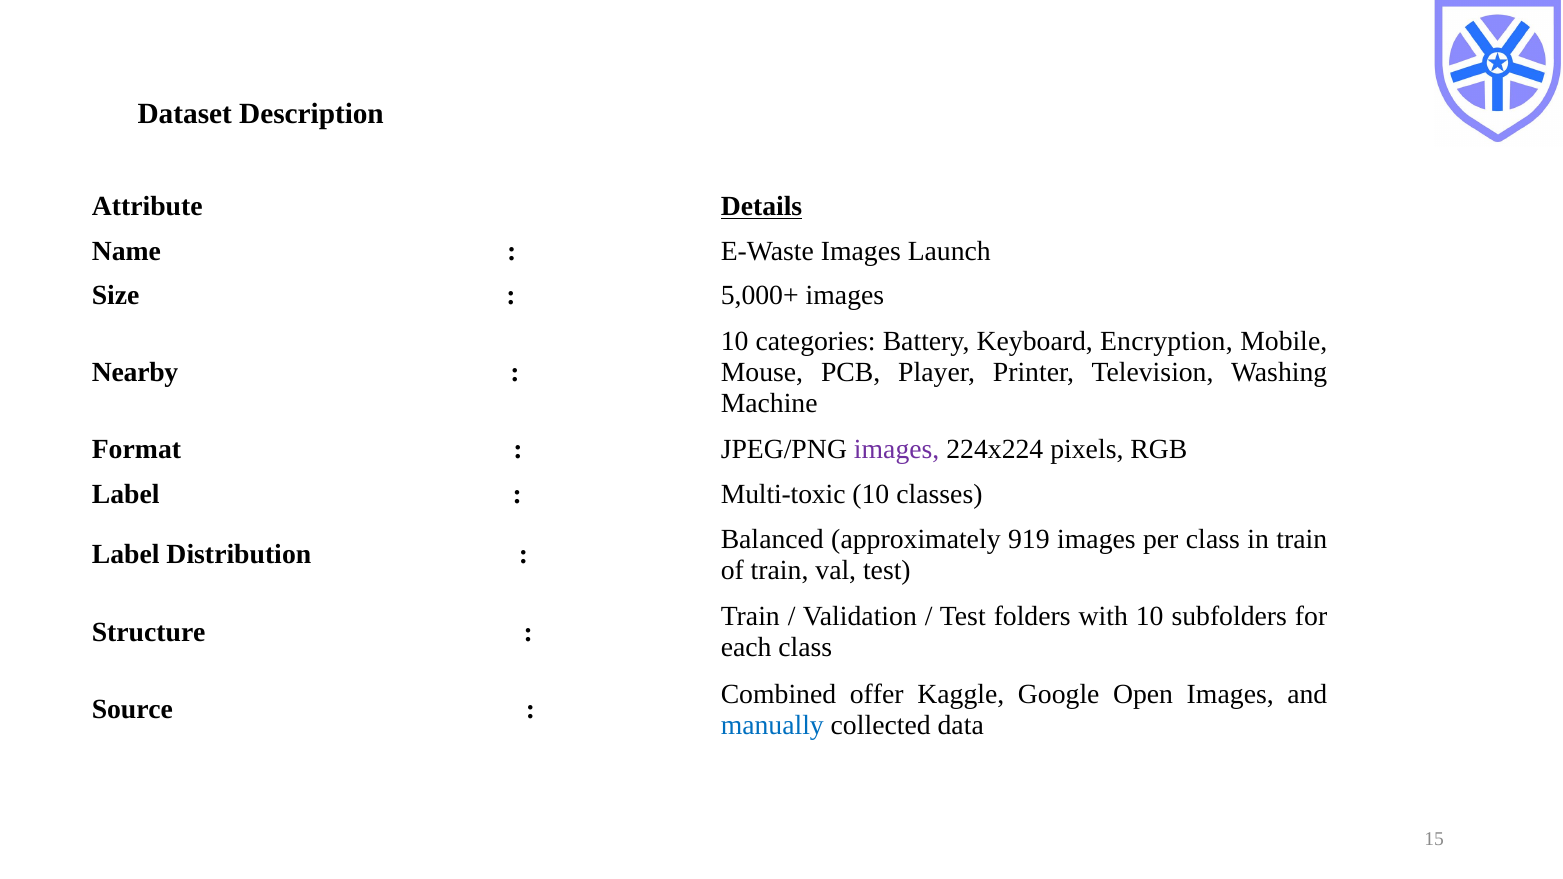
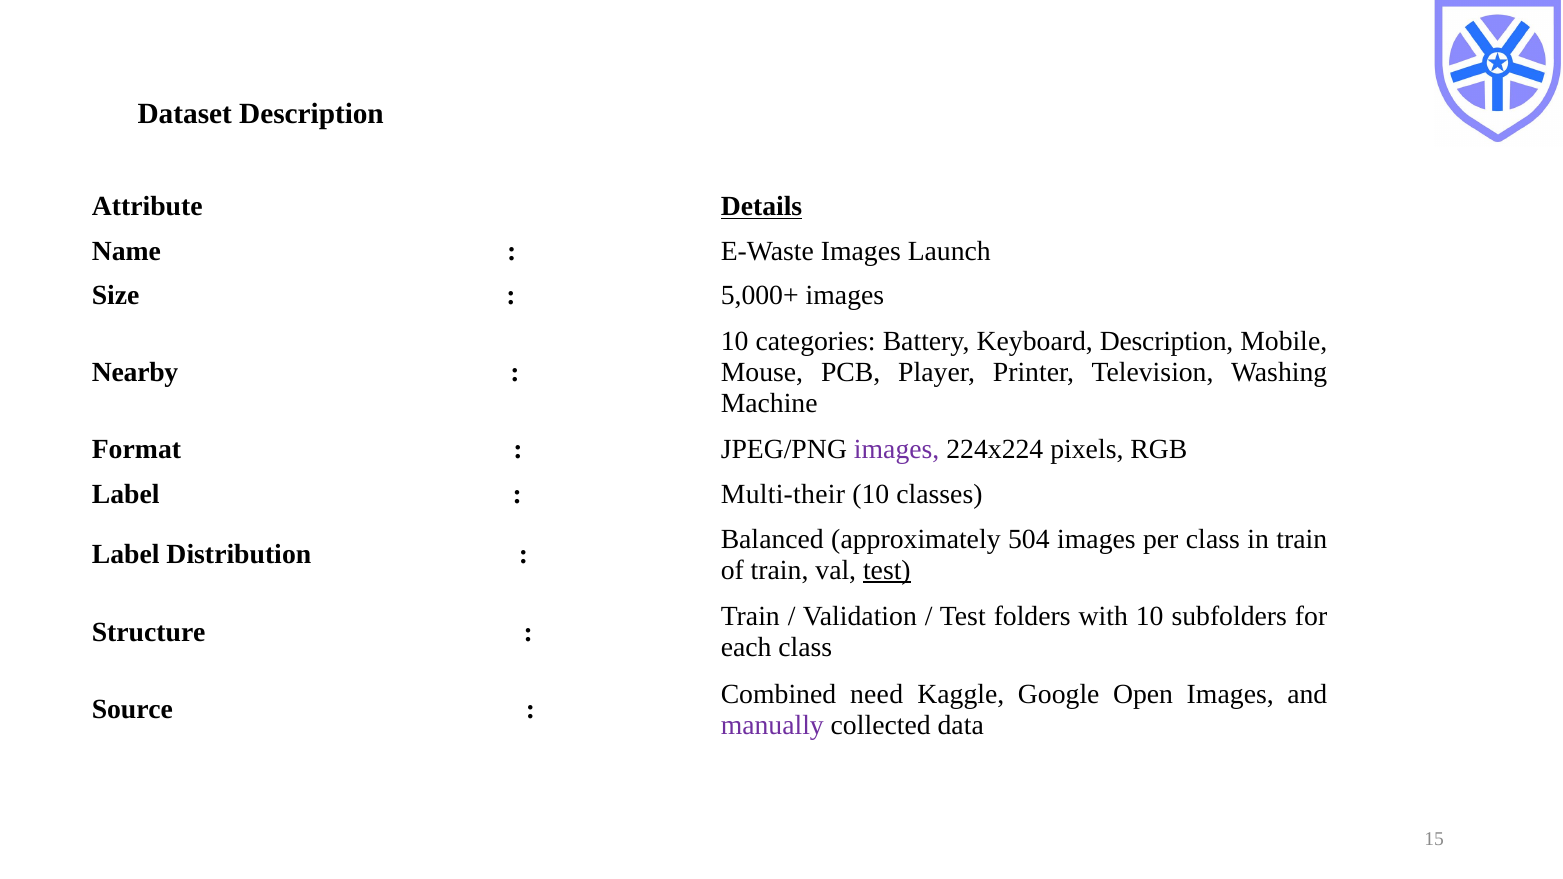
Keyboard Encryption: Encryption -> Description
Multi-toxic: Multi-toxic -> Multi-their
919: 919 -> 504
test at (887, 570) underline: none -> present
offer: offer -> need
manually colour: blue -> purple
